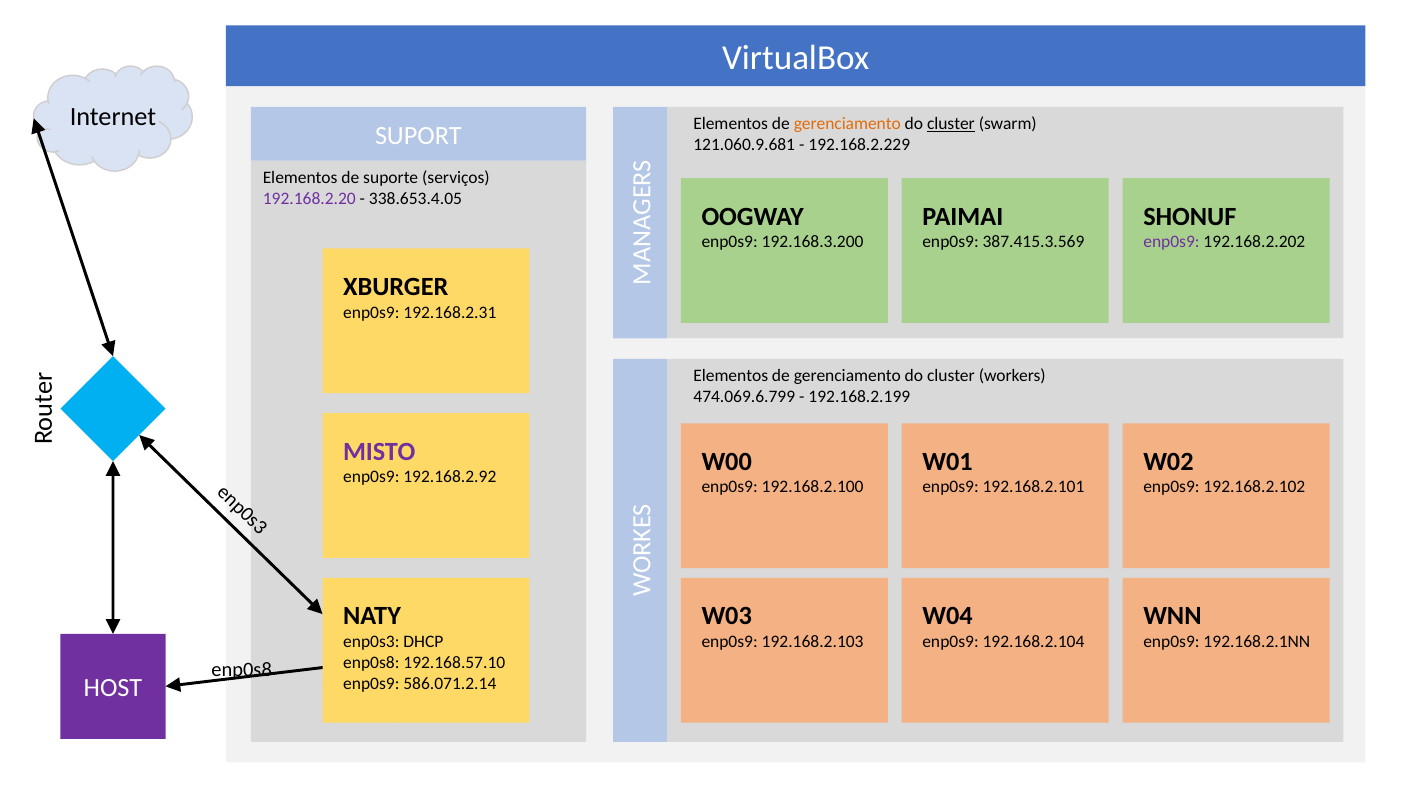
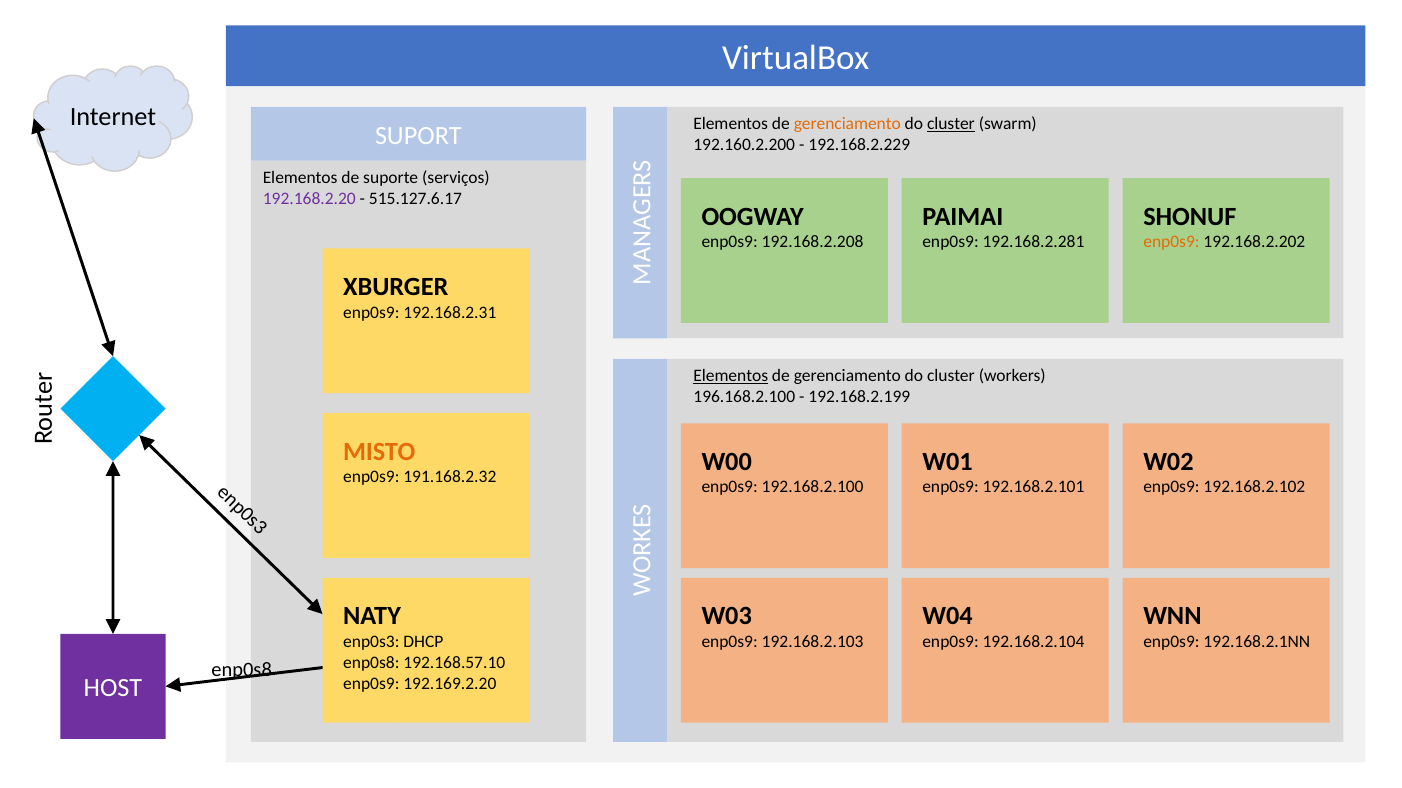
121.060.9.681: 121.060.9.681 -> 192.160.2.200
338.653.4.05: 338.653.4.05 -> 515.127.6.17
192.168.3.200: 192.168.3.200 -> 192.168.2.208
387.415.3.569: 387.415.3.569 -> 192.168.2.281
enp0s9 at (1171, 242) colour: purple -> orange
Elementos at (731, 376) underline: none -> present
474.069.6.799: 474.069.6.799 -> 196.168.2.100
MISTO colour: purple -> orange
192.168.2.92: 192.168.2.92 -> 191.168.2.32
586.071.2.14: 586.071.2.14 -> 192.169.2.20
